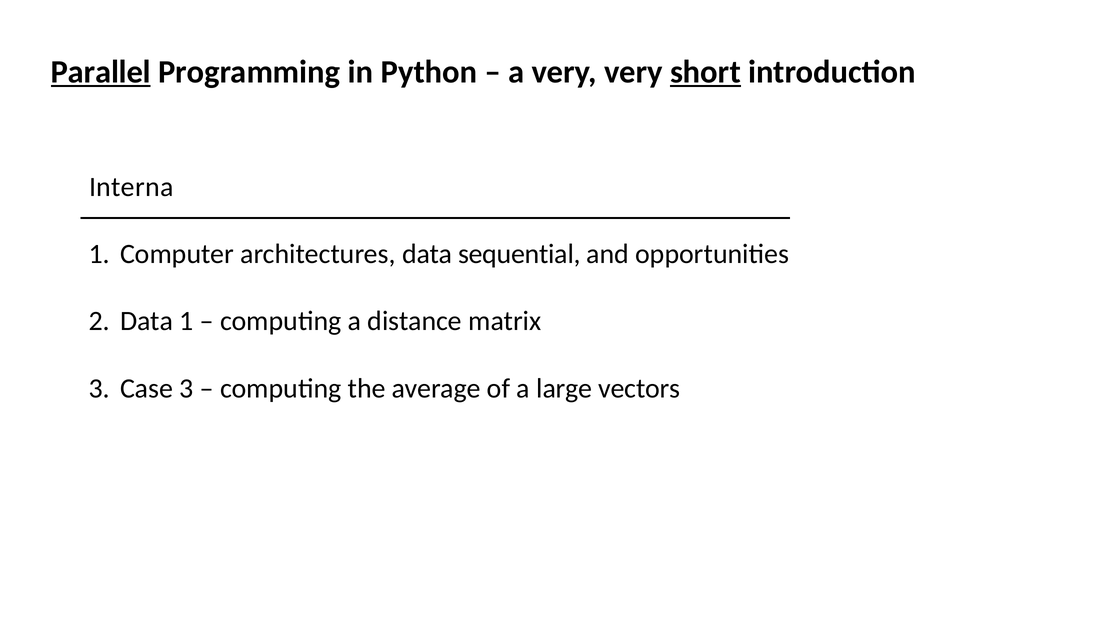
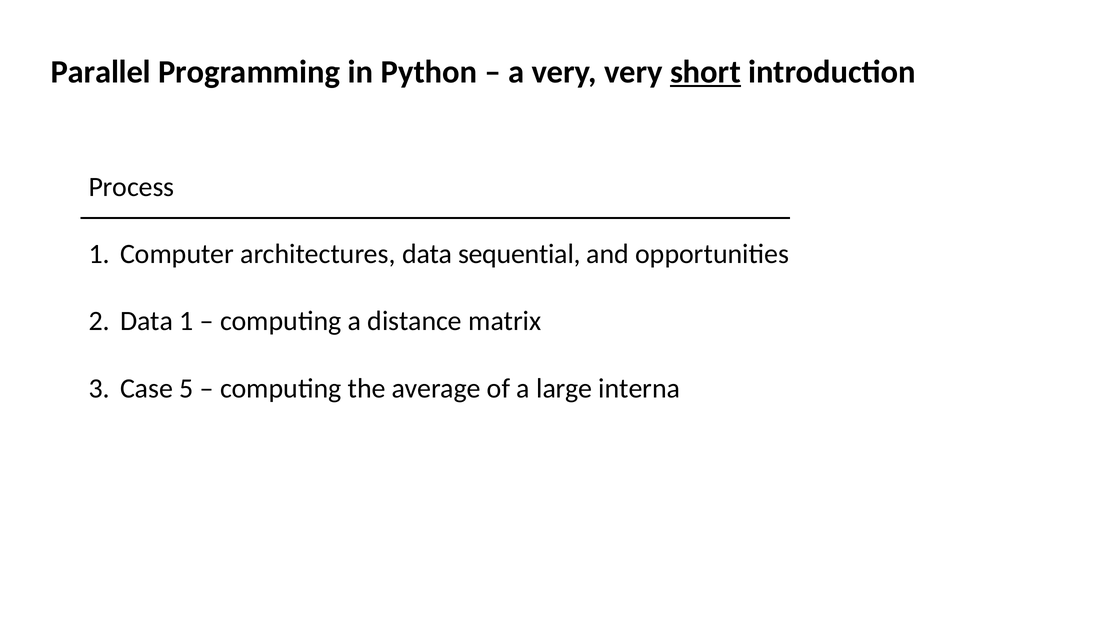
Parallel underline: present -> none
Interna: Interna -> Process
Case 3: 3 -> 5
vectors: vectors -> interna
